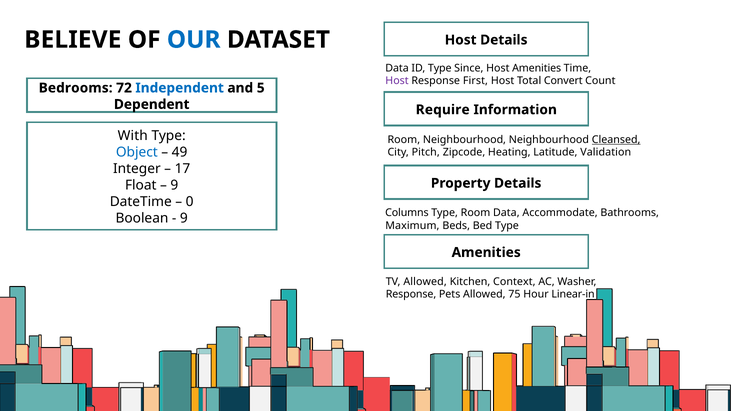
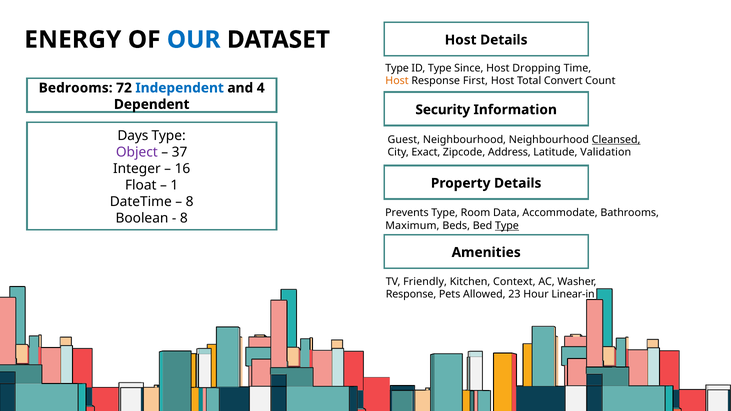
BELIEVE: BELIEVE -> ENERGY
Data at (397, 68): Data -> Type
Host Amenities: Amenities -> Dropping
Host at (397, 81) colour: purple -> orange
5: 5 -> 4
Require: Require -> Security
With: With -> Days
Room at (404, 140): Room -> Guest
Object colour: blue -> purple
49: 49 -> 37
Pitch: Pitch -> Exact
Heating: Heating -> Address
17: 17 -> 16
9 at (174, 185): 9 -> 1
0 at (190, 202): 0 -> 8
Columns: Columns -> Prevents
9 at (184, 218): 9 -> 8
Type at (507, 226) underline: none -> present
TV Allowed: Allowed -> Friendly
75: 75 -> 23
